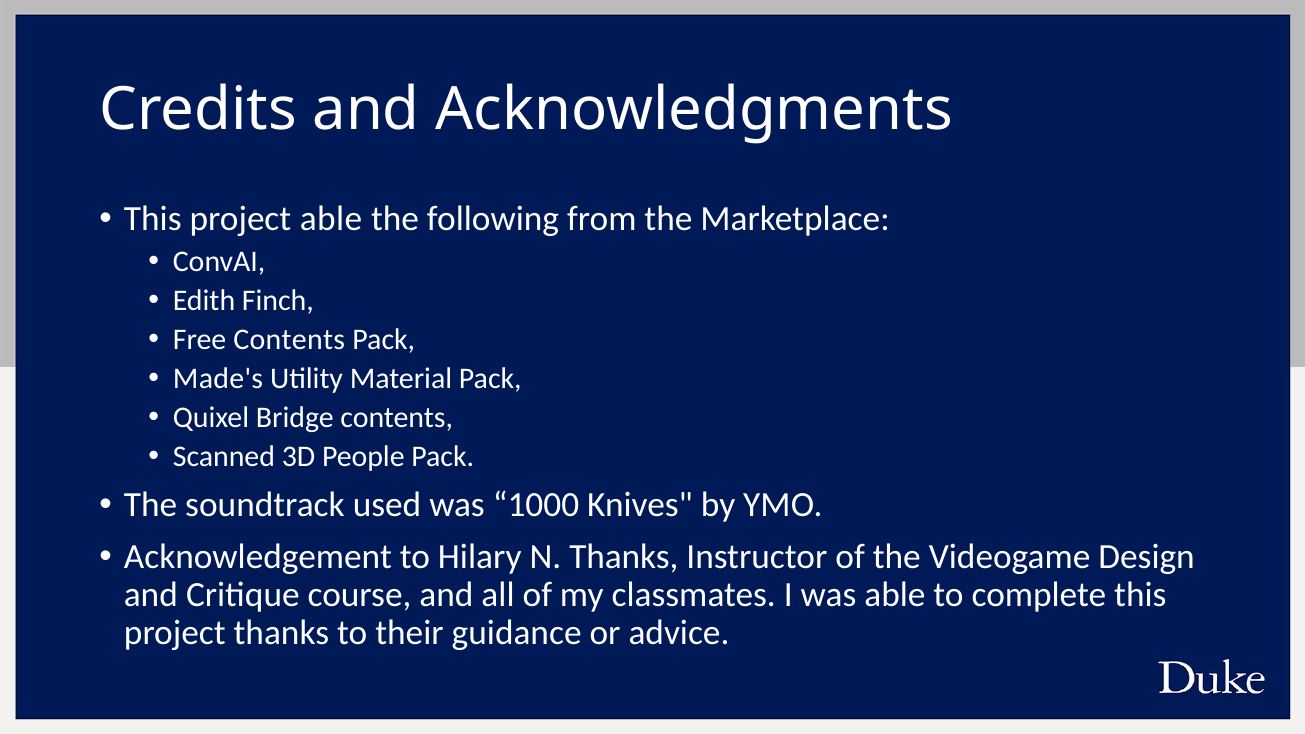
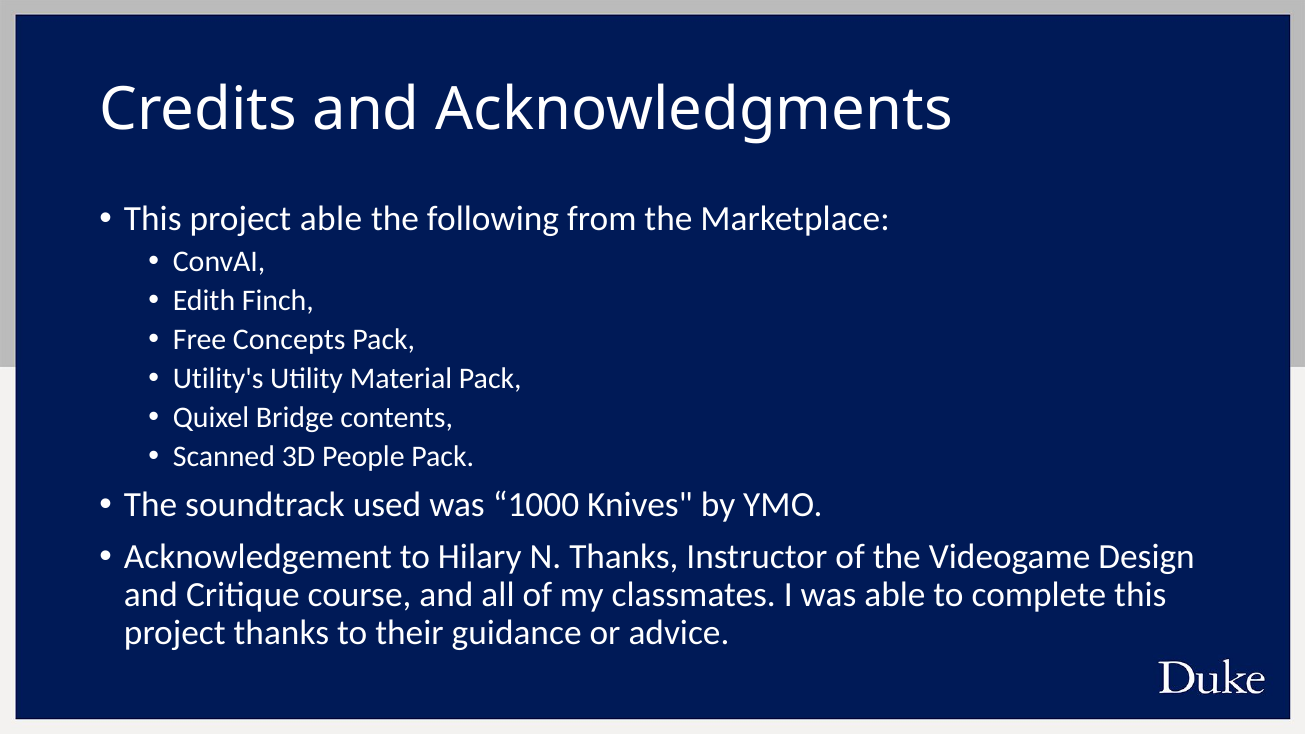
Free Contents: Contents -> Concepts
Made's: Made's -> Utility's
